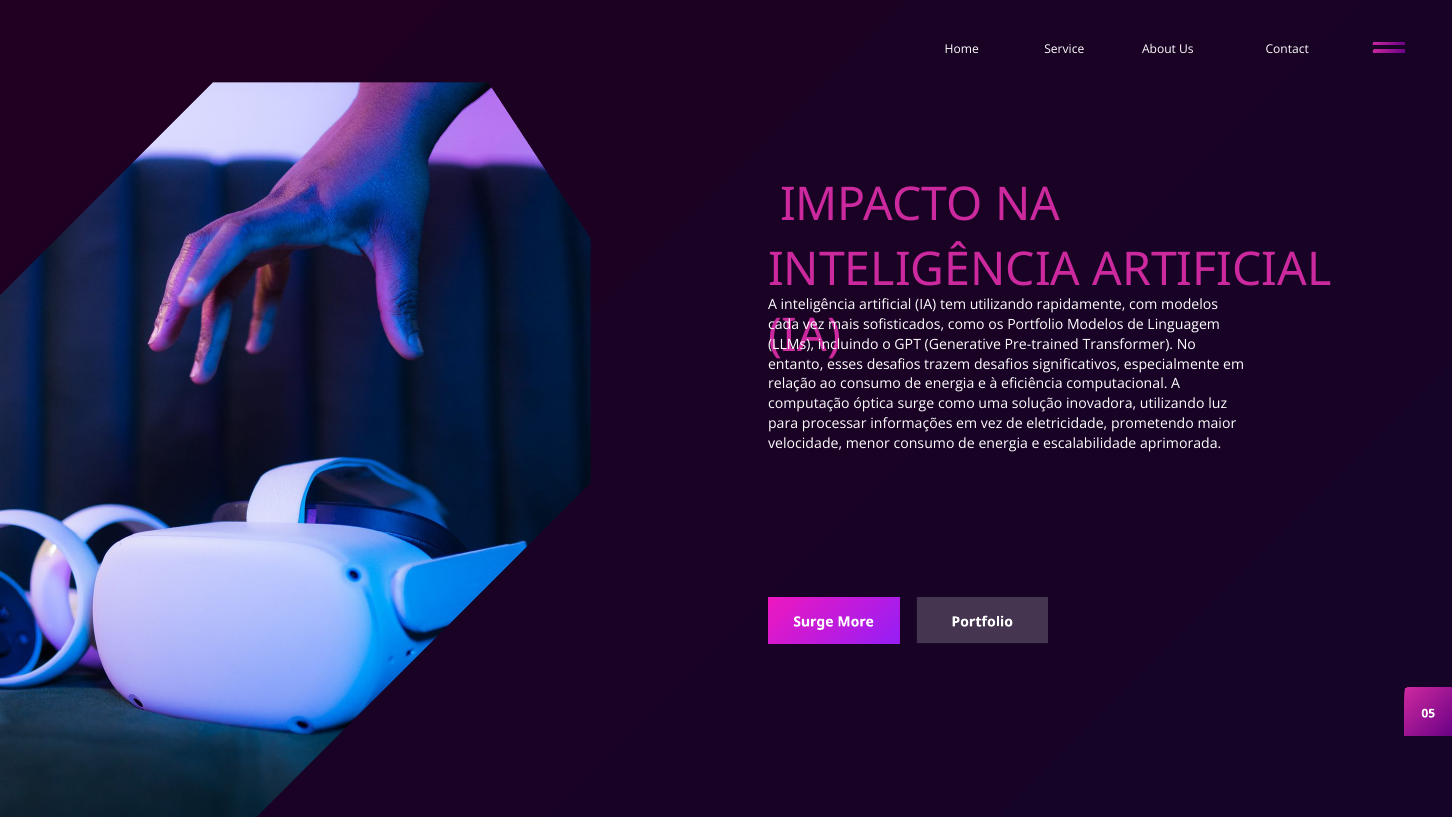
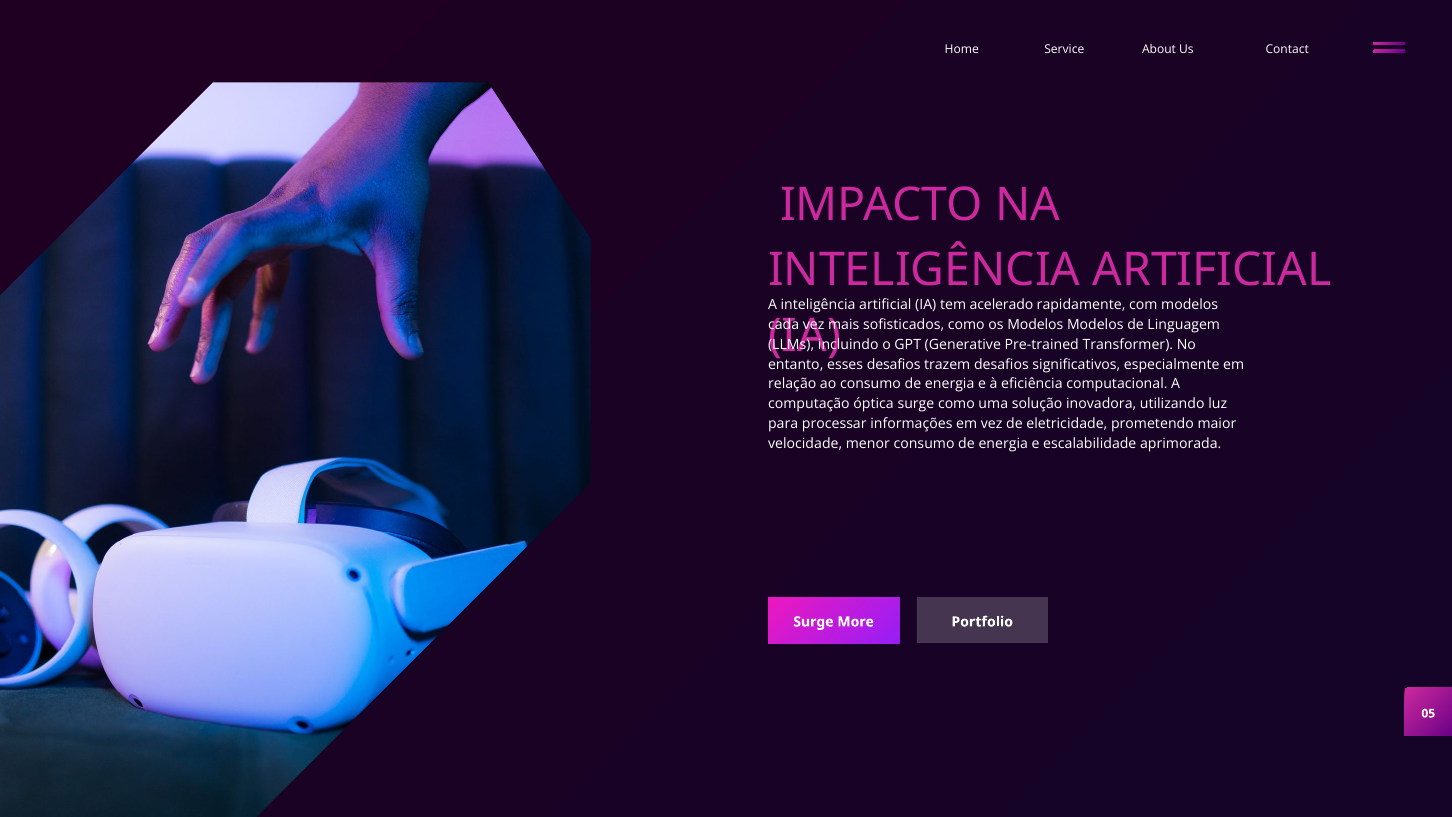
tem utilizando: utilizando -> acelerado
os Portfolio: Portfolio -> Modelos
